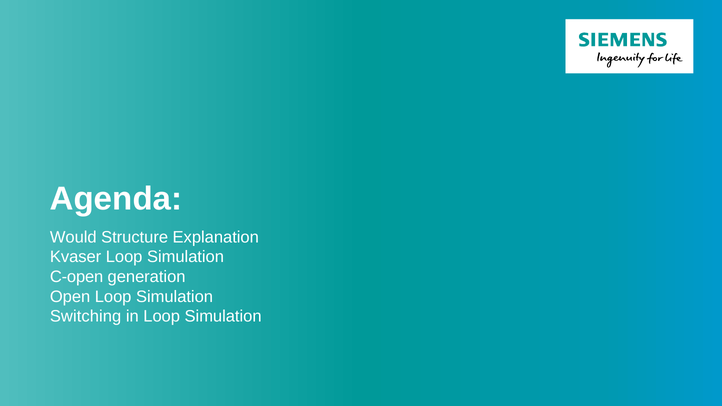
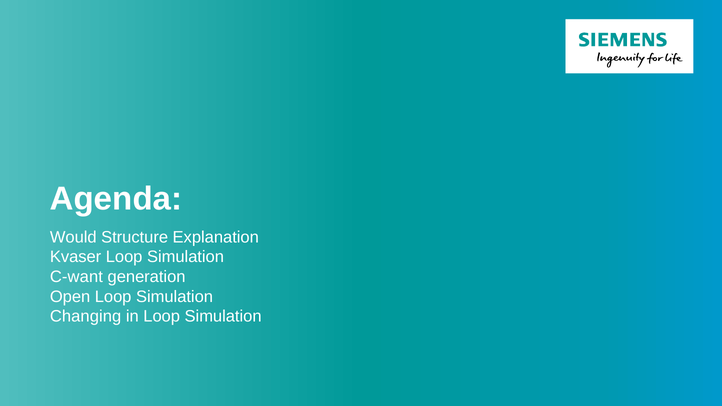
C-open: C-open -> C-want
Switching: Switching -> Changing
